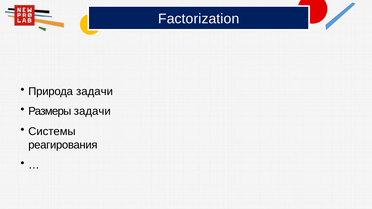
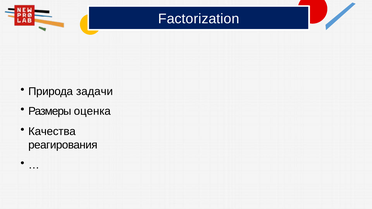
Размеры задачи: задачи -> оценка
Системы: Системы -> Качества
